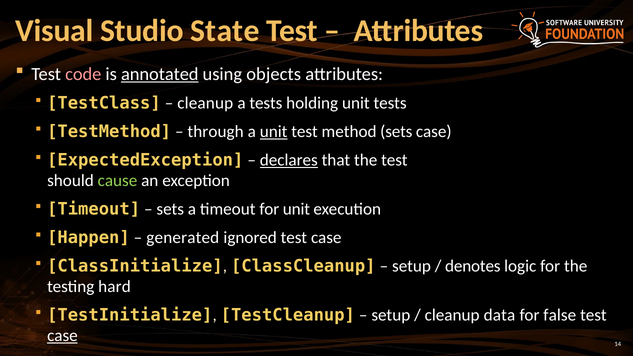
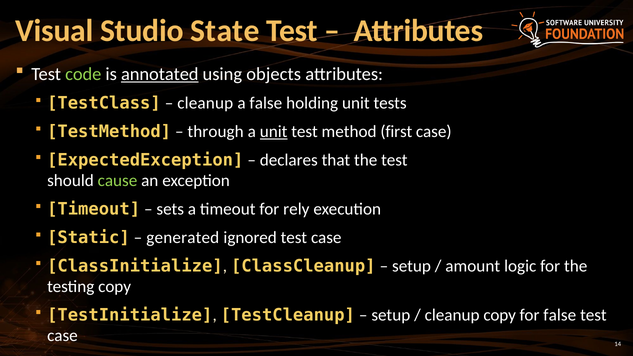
code colour: pink -> light green
a tests: tests -> false
method sets: sets -> first
declares underline: present -> none
for unit: unit -> rely
Happen: Happen -> Static
denotes: denotes -> amount
testing hard: hard -> copy
cleanup data: data -> copy
case at (62, 336) underline: present -> none
